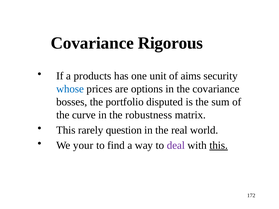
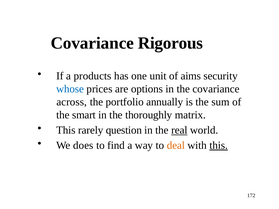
bosses: bosses -> across
disputed: disputed -> annually
curve: curve -> smart
robustness: robustness -> thoroughly
real underline: none -> present
your: your -> does
deal colour: purple -> orange
